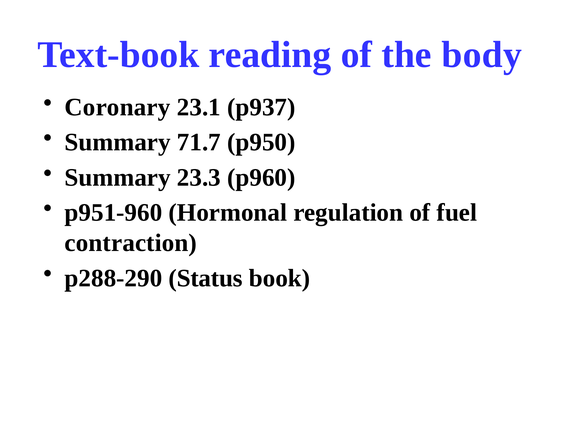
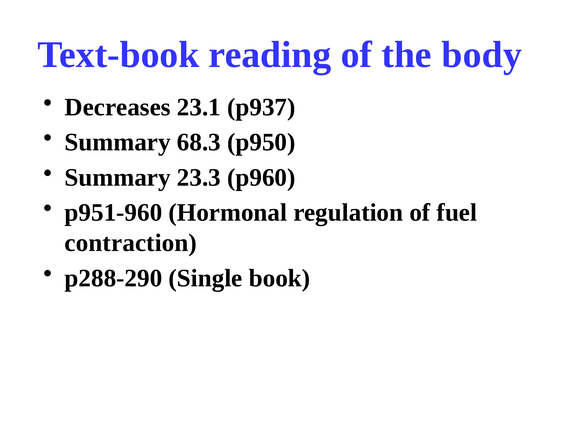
Coronary: Coronary -> Decreases
71.7: 71.7 -> 68.3
Status: Status -> Single
